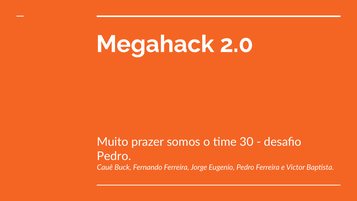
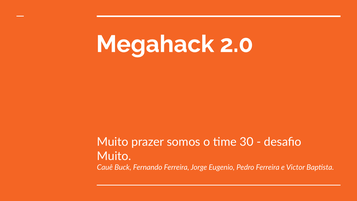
Pedro at (114, 156): Pedro -> Muito
